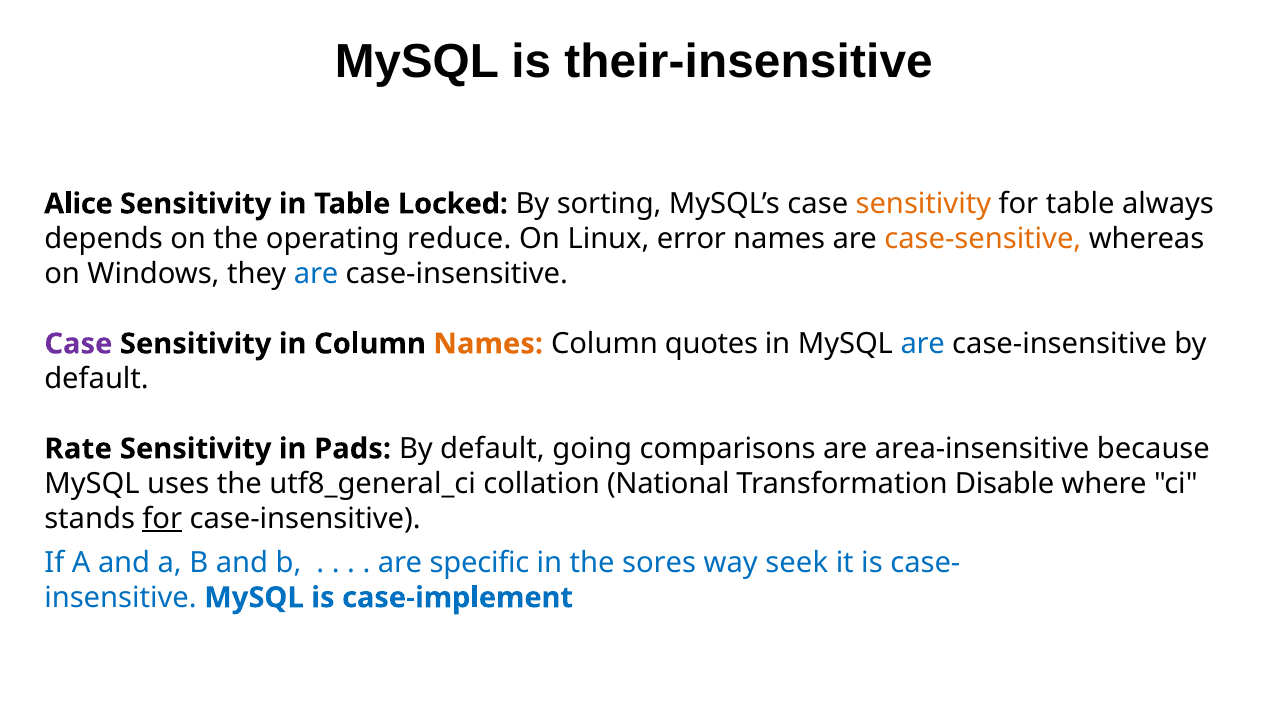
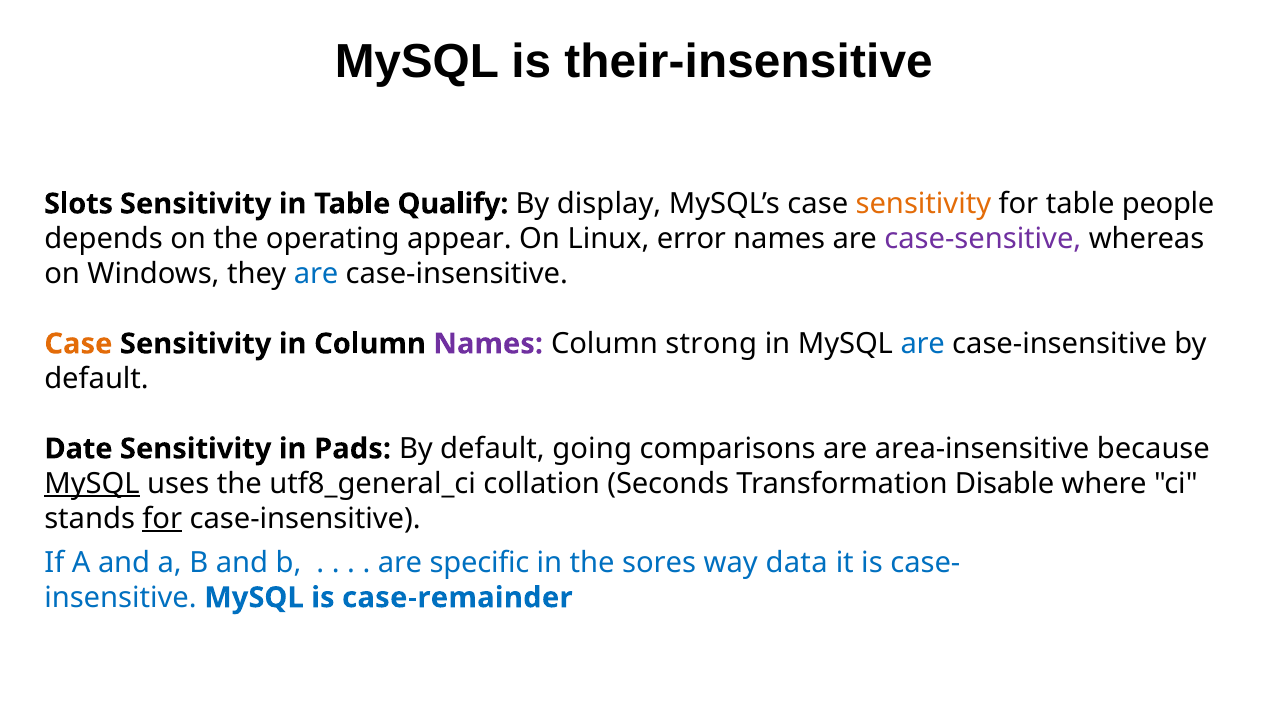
Alice: Alice -> Slots
Locked: Locked -> Qualify
sorting: sorting -> display
always: always -> people
reduce: reduce -> appear
case-sensitive colour: orange -> purple
Case at (78, 344) colour: purple -> orange
Names at (488, 344) colour: orange -> purple
quotes: quotes -> strong
Rate: Rate -> Date
MySQL at (92, 484) underline: none -> present
National: National -> Seconds
seek: seek -> data
case-implement: case-implement -> case-remainder
